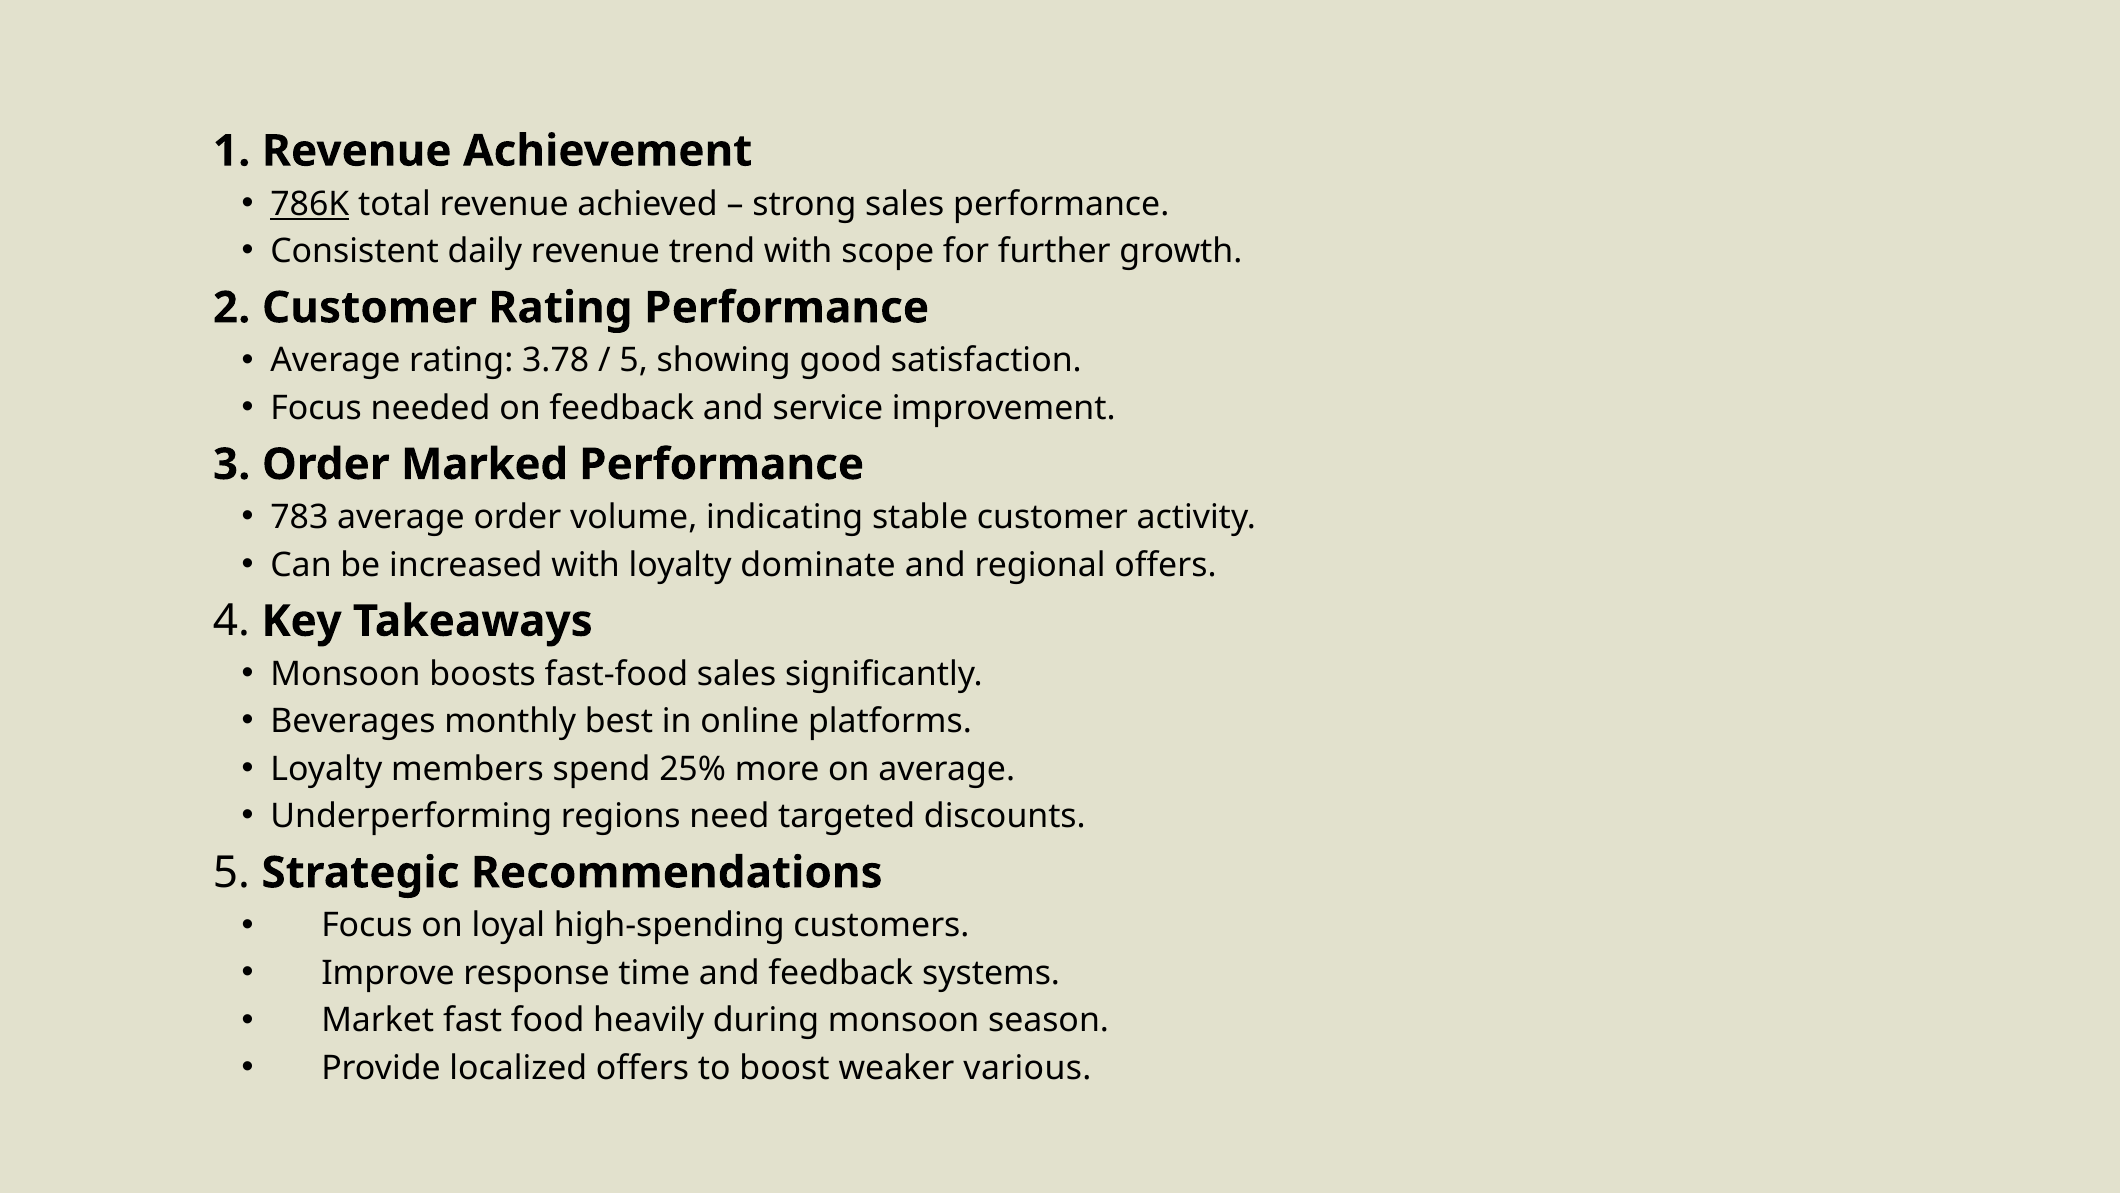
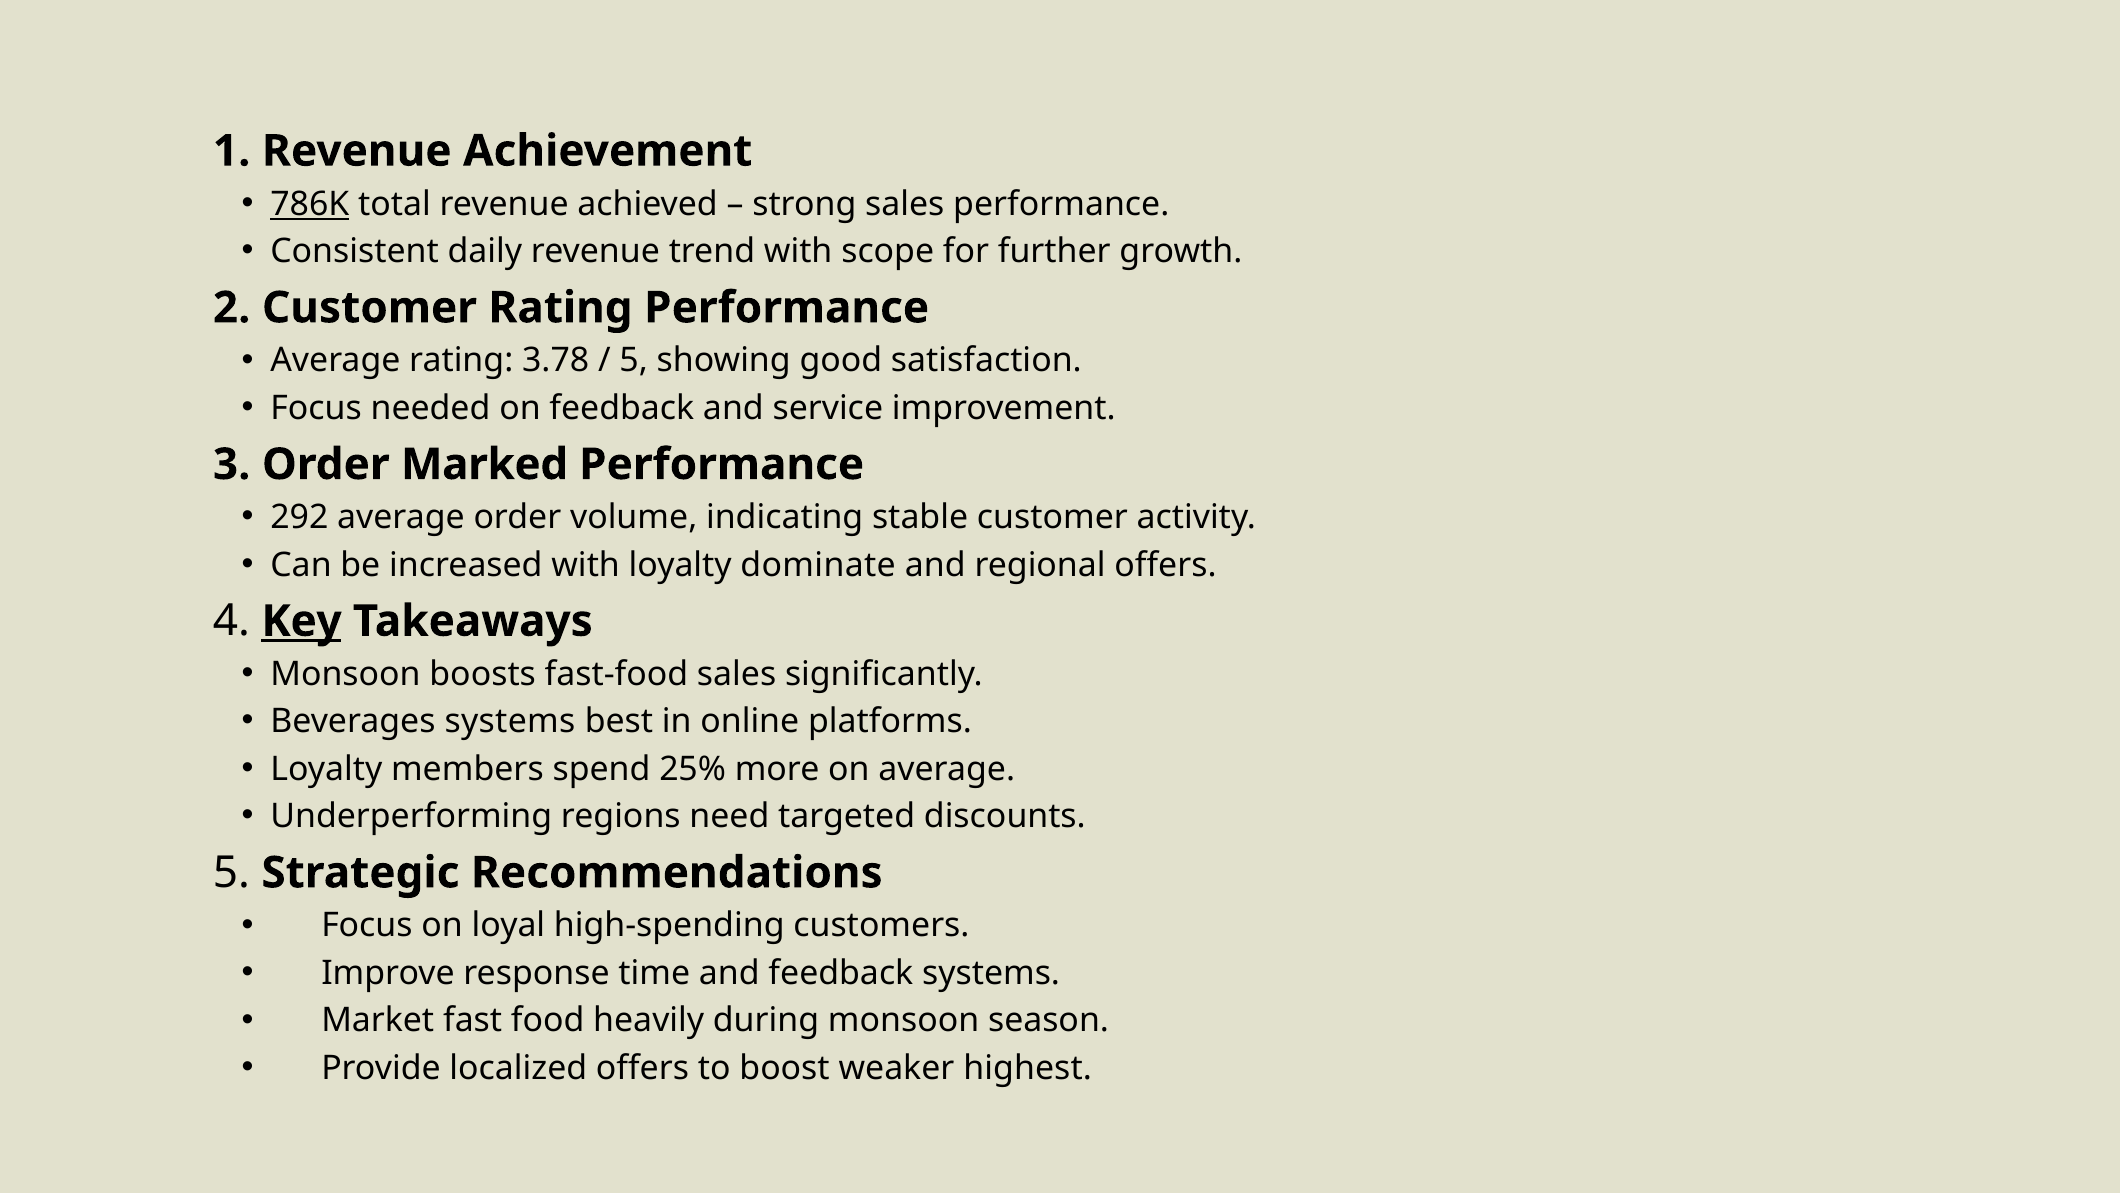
783: 783 -> 292
Key underline: none -> present
Beverages monthly: monthly -> systems
various: various -> highest
